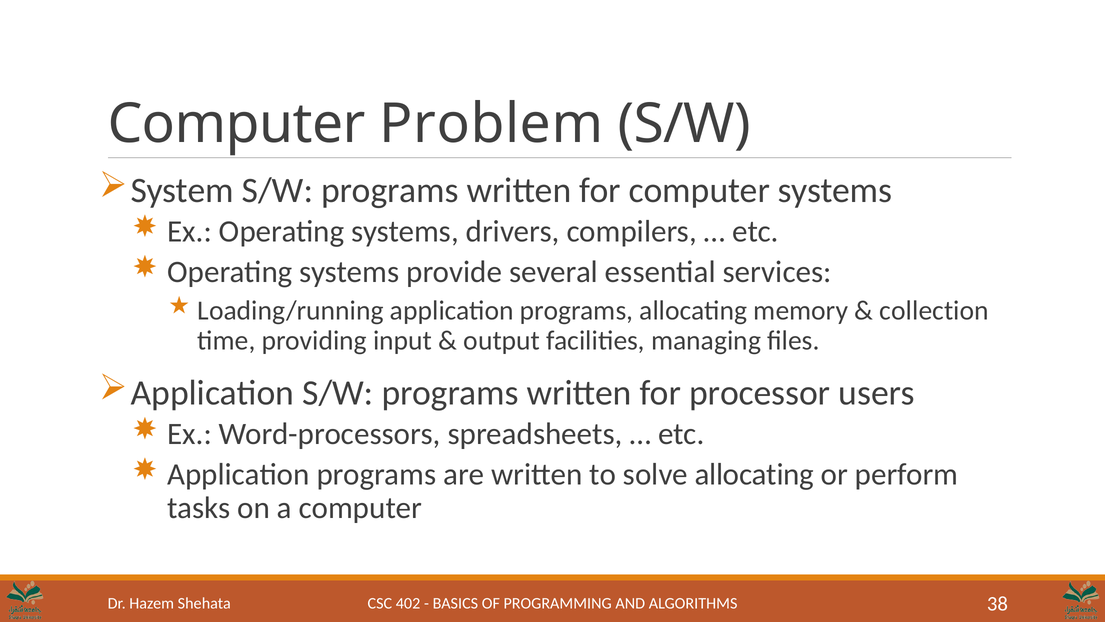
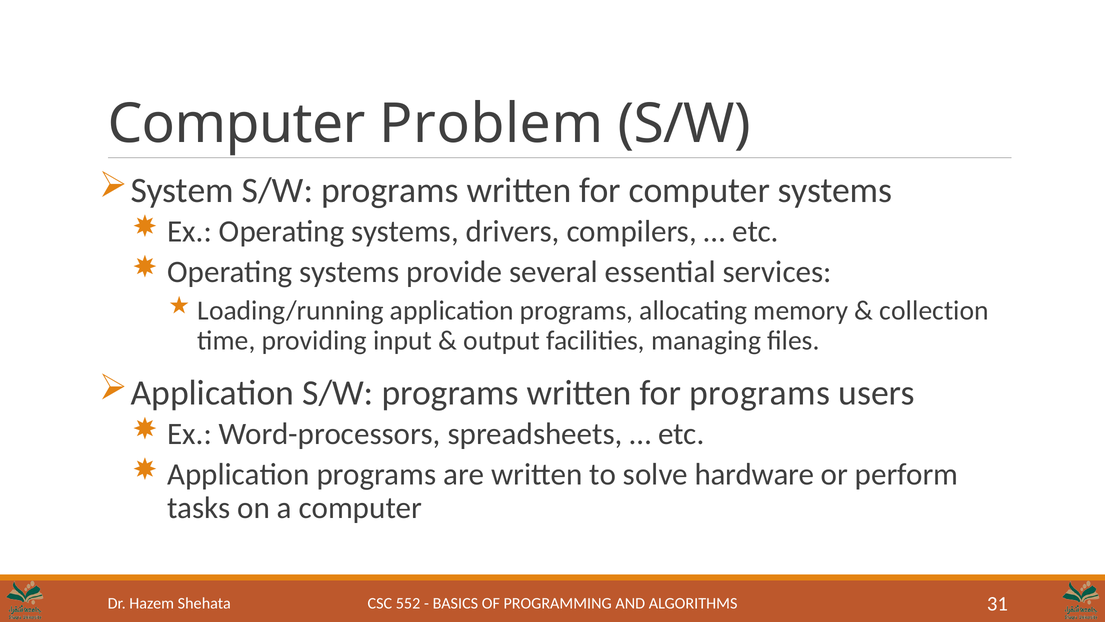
for processor: processor -> programs
solve allocating: allocating -> hardware
402: 402 -> 552
38: 38 -> 31
